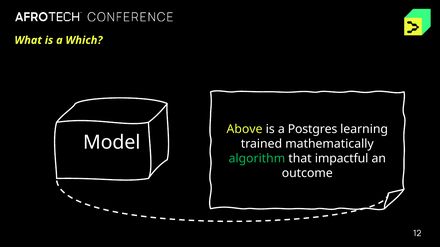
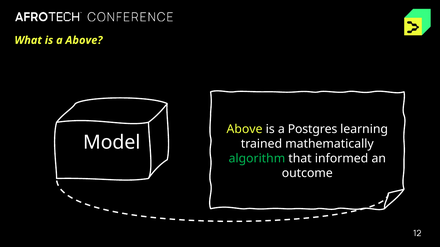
a Which: Which -> Above
impactful: impactful -> informed
